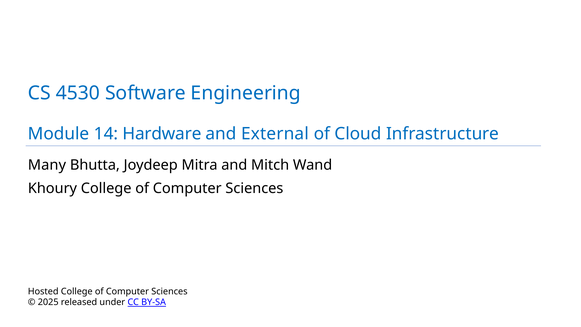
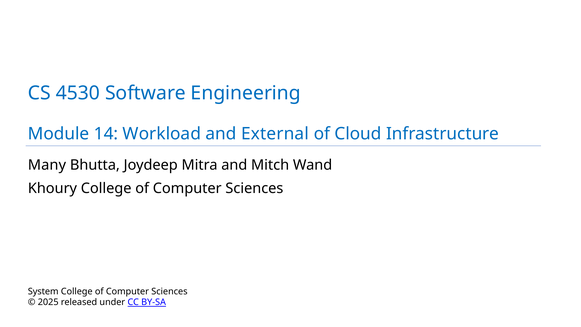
Hardware: Hardware -> Workload
Hosted: Hosted -> System
